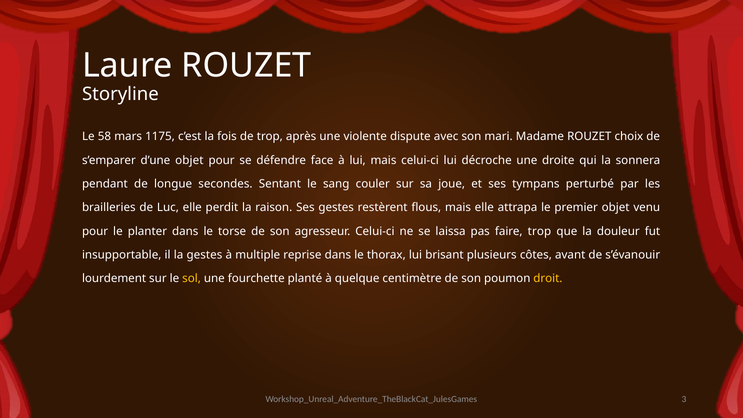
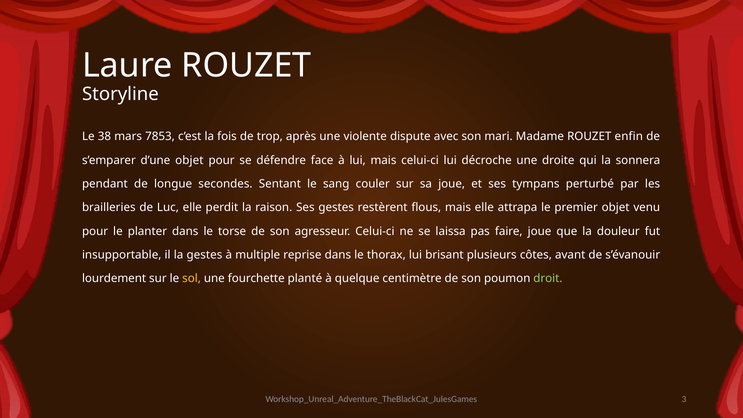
58: 58 -> 38
1175: 1175 -> 7853
choix: choix -> enfin
faire trop: trop -> joue
droit colour: yellow -> light green
